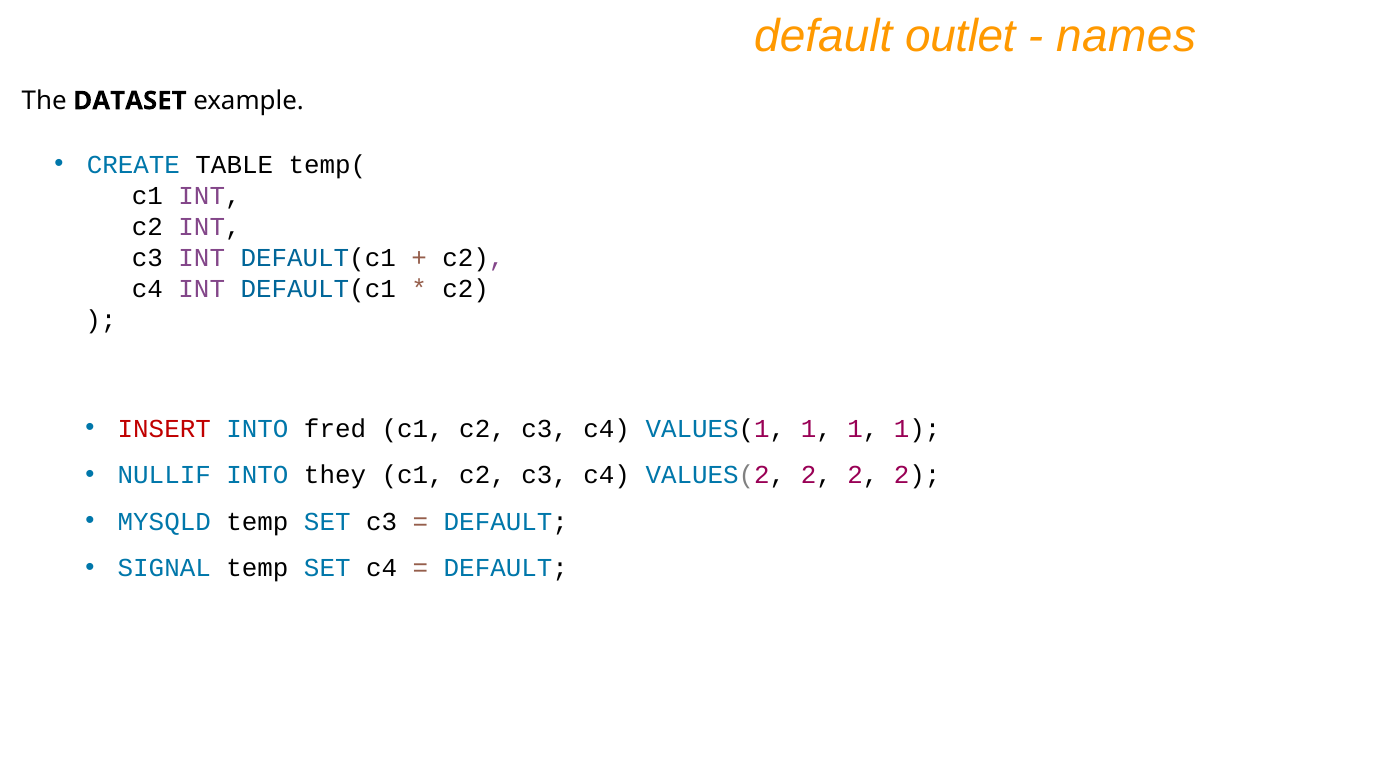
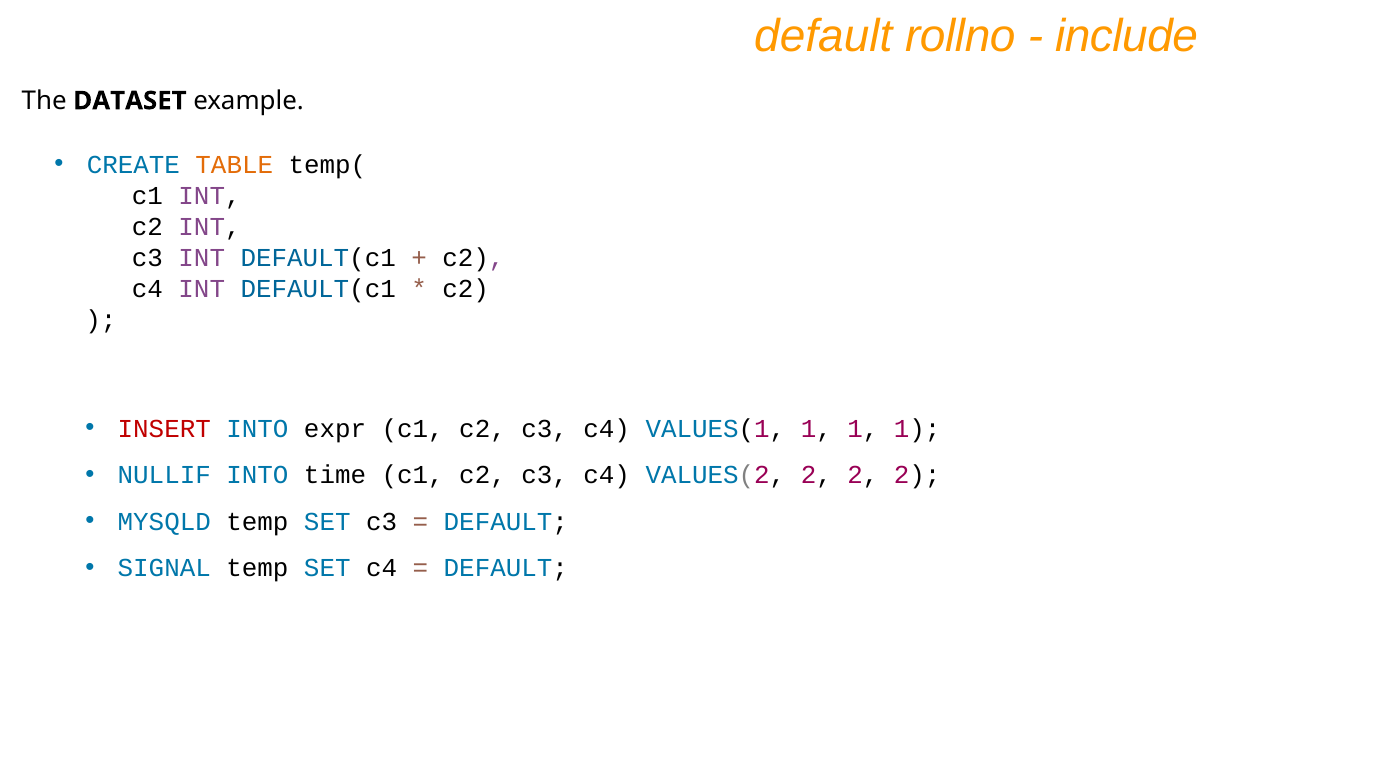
outlet: outlet -> rollno
names: names -> include
TABLE colour: black -> orange
fred: fred -> expr
they: they -> time
